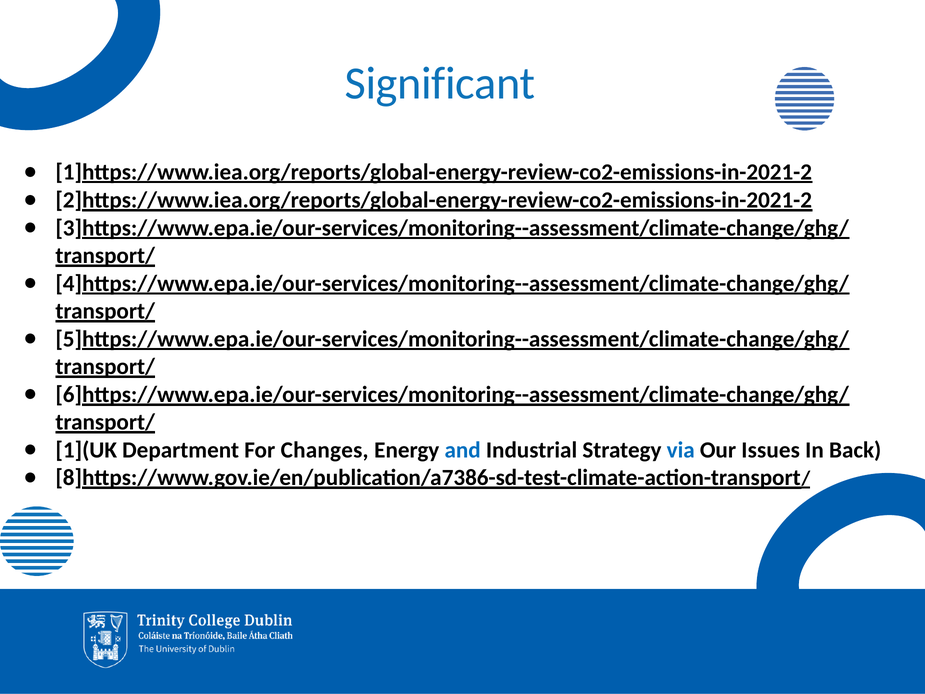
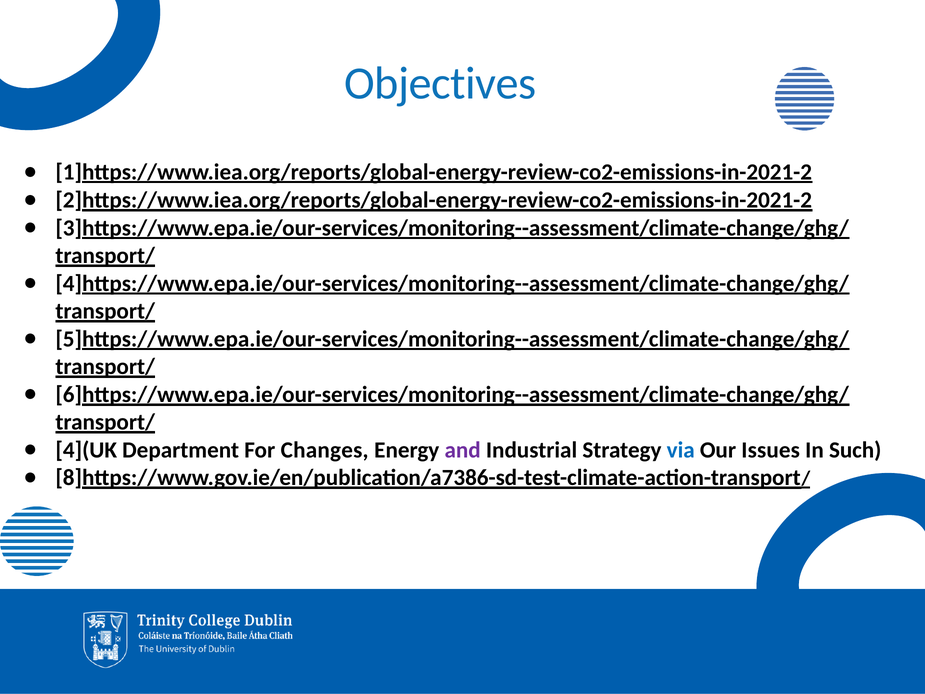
Significant: Significant -> Objectives
1](UK: 1](UK -> 4](UK
and colour: blue -> purple
Back: Back -> Such
